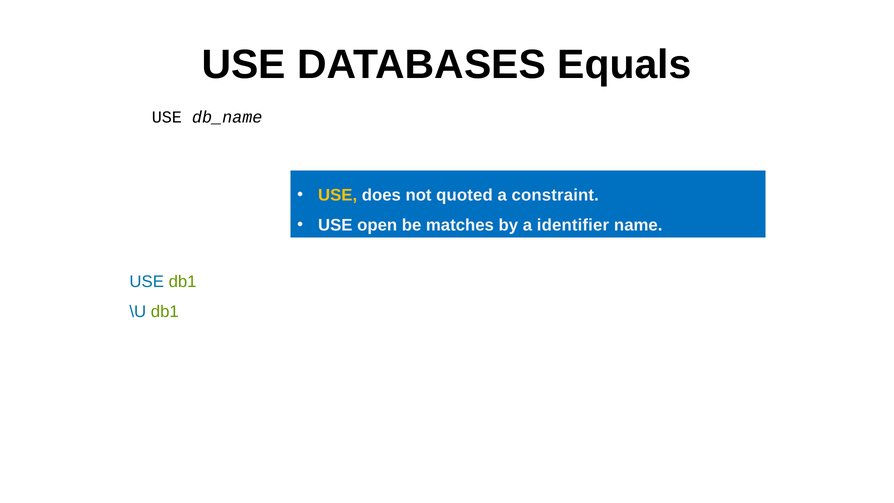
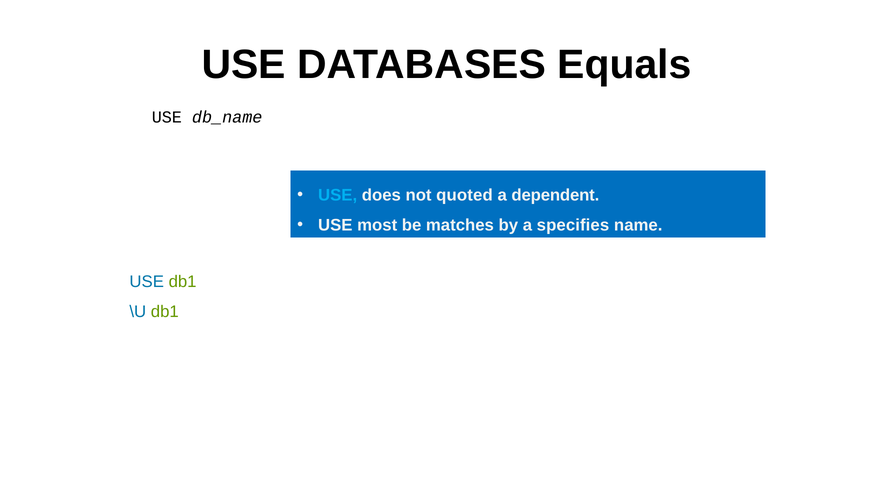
USE at (338, 195) colour: yellow -> light blue
constraint: constraint -> dependent
open: open -> most
identifier: identifier -> specifies
